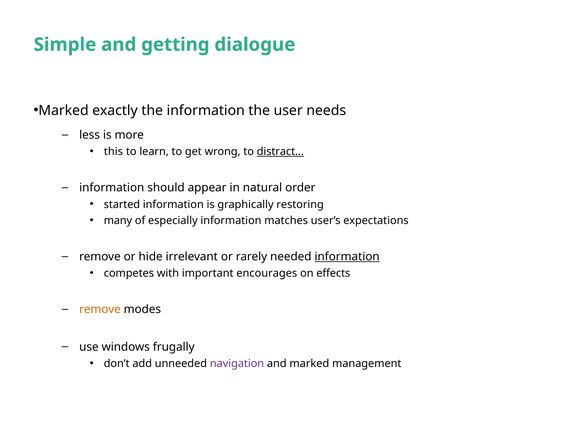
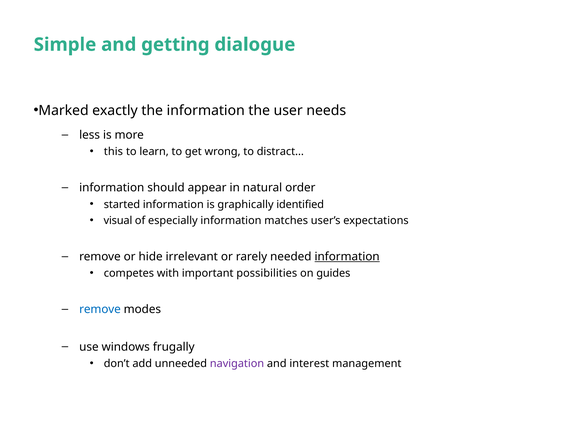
distract underline: present -> none
restoring: restoring -> identified
many: many -> visual
encourages: encourages -> possibilities
effects: effects -> guides
remove at (100, 309) colour: orange -> blue
and marked: marked -> interest
